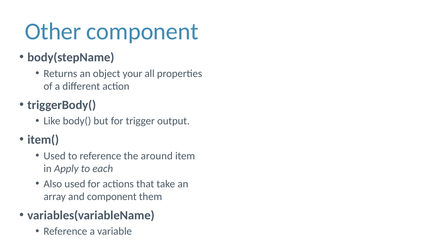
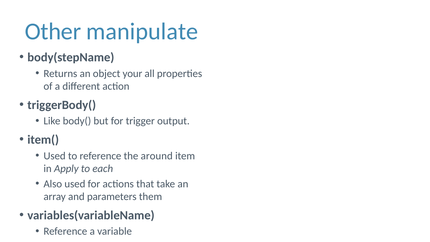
Other component: component -> manipulate
and component: component -> parameters
